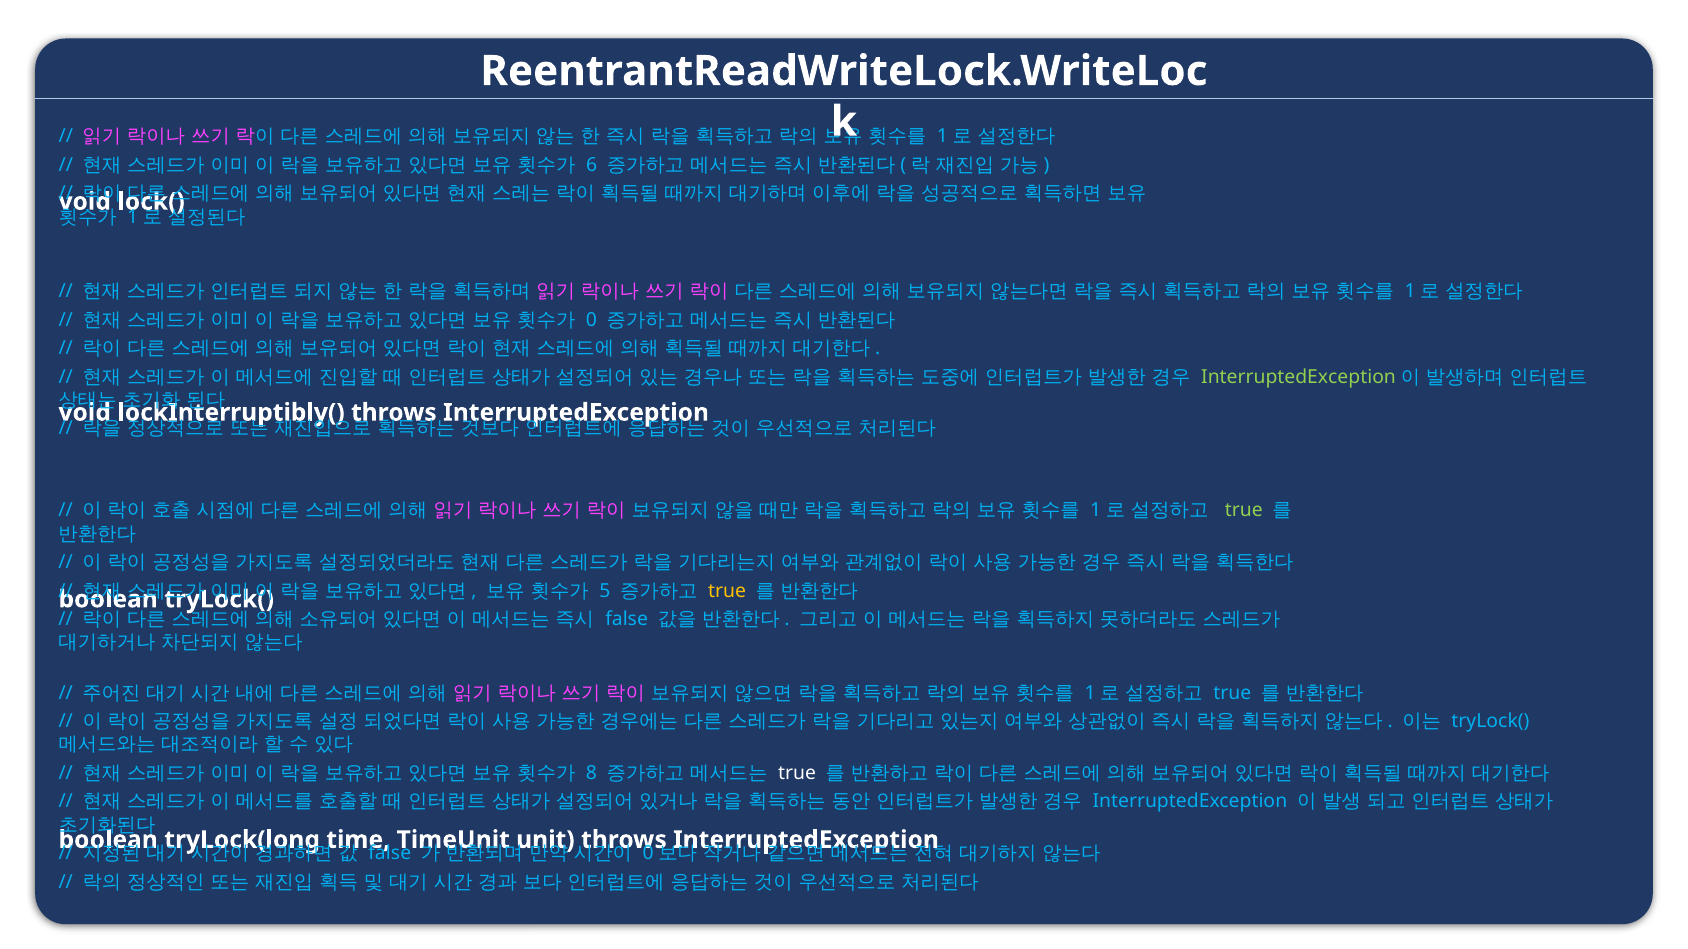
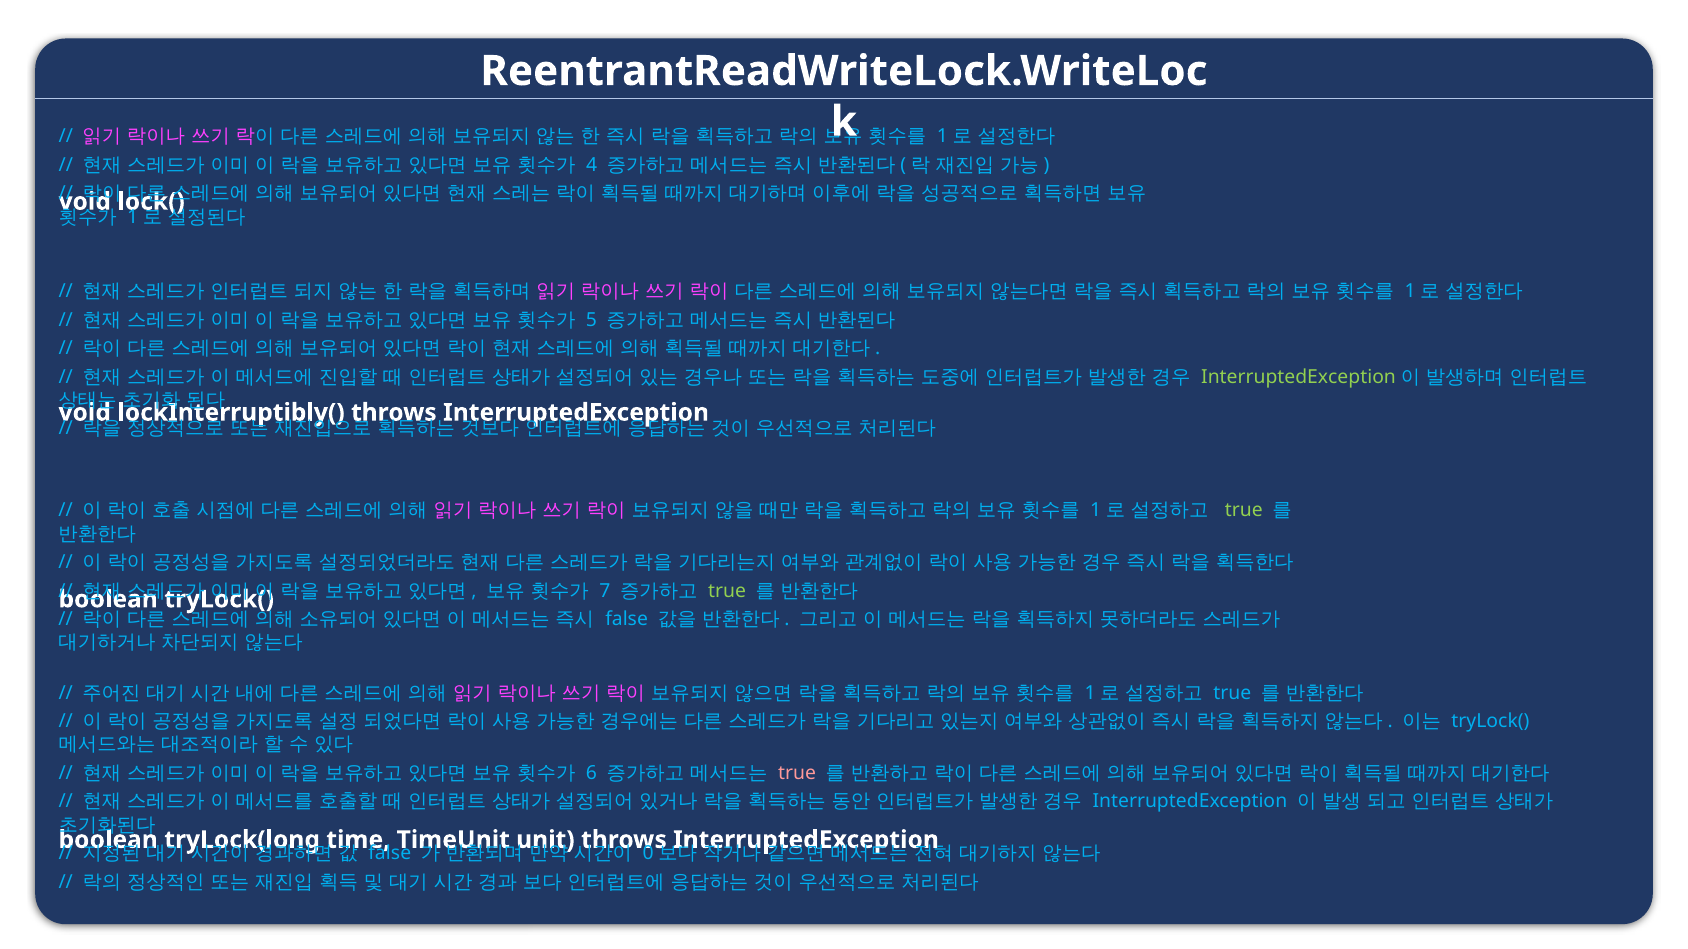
6: 6 -> 4
0: 0 -> 5
5: 5 -> 7
true at (727, 591) colour: yellow -> light green
8: 8 -> 6
true at (797, 773) colour: white -> pink
